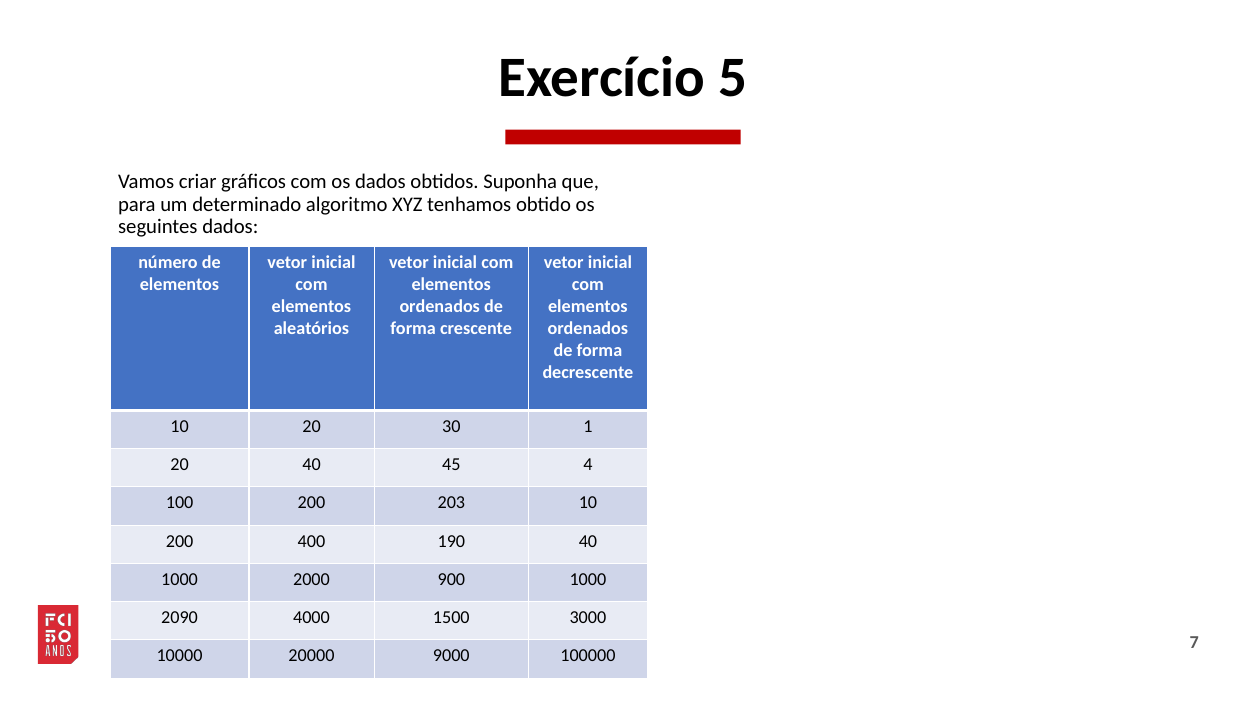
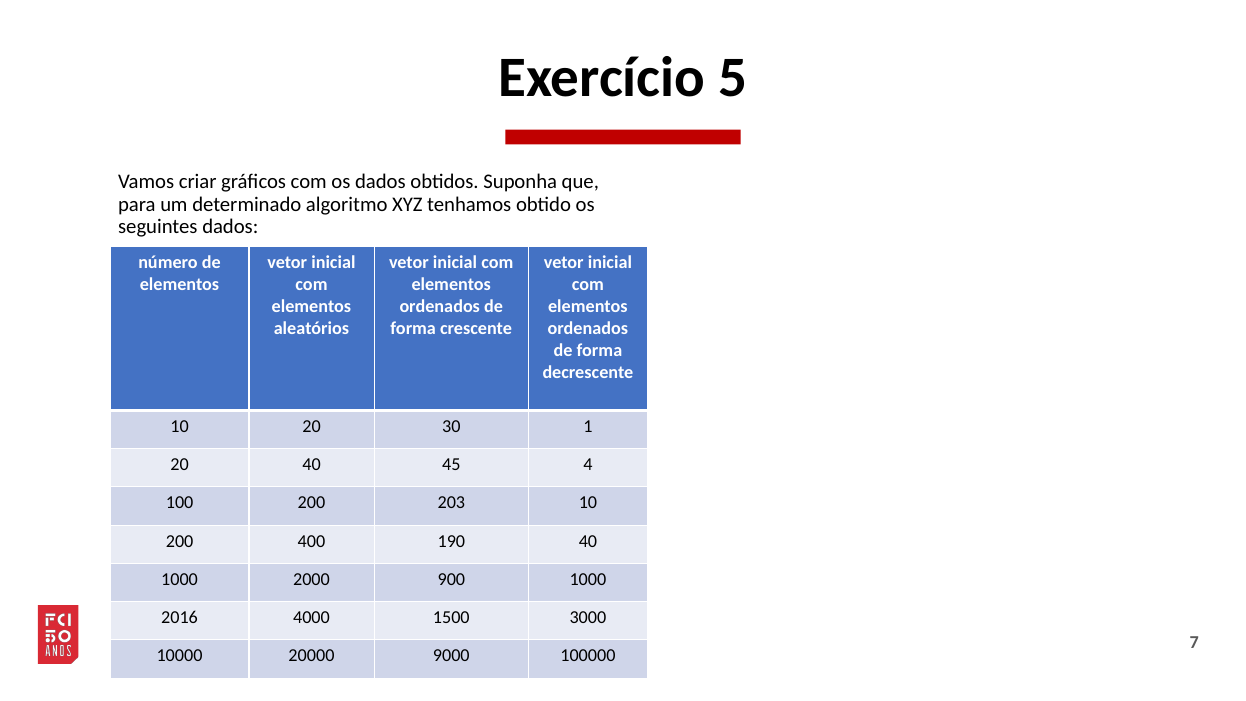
2090: 2090 -> 2016
